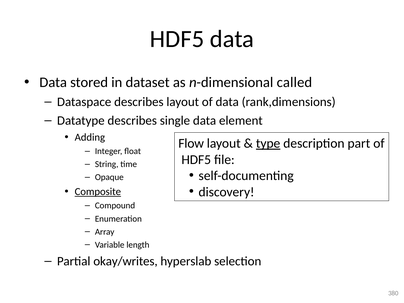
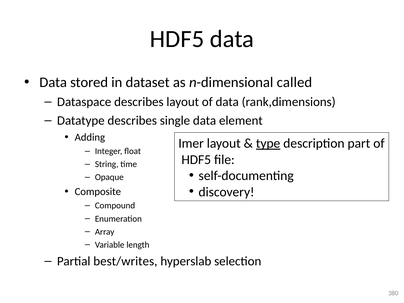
Flow: Flow -> Imer
Composite underline: present -> none
okay/writes: okay/writes -> best/writes
